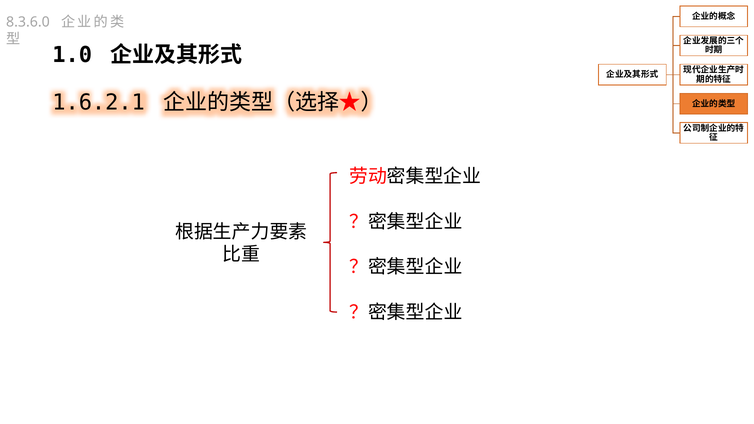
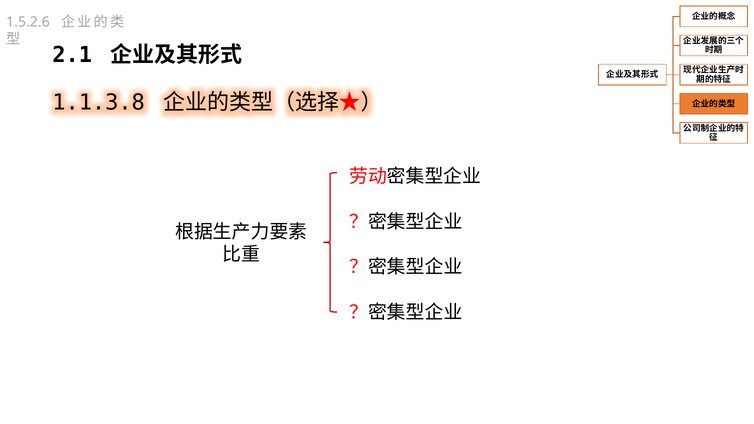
8.3.6.0: 8.3.6.0 -> 1.5.2.6
1.0: 1.0 -> 2.1
1.6.2.1: 1.6.2.1 -> 1.1.3.8
